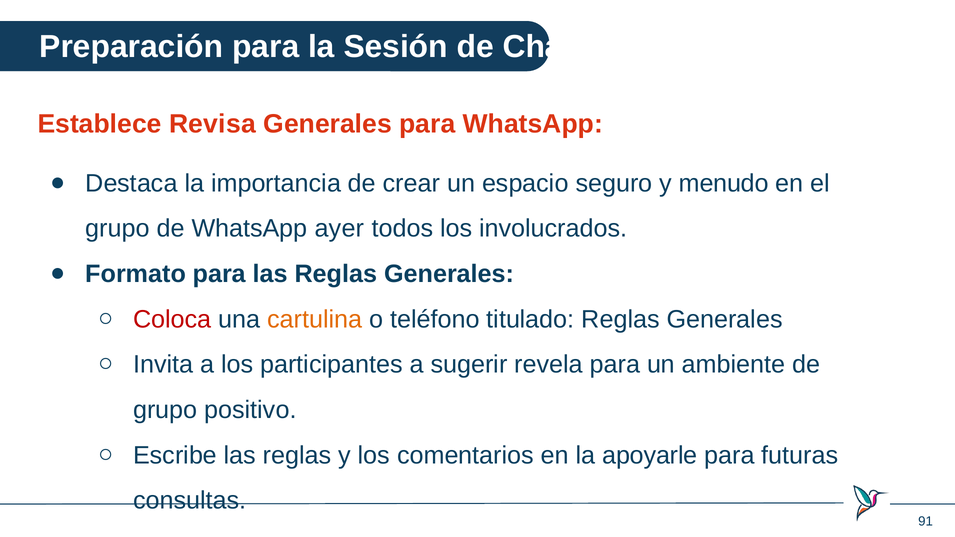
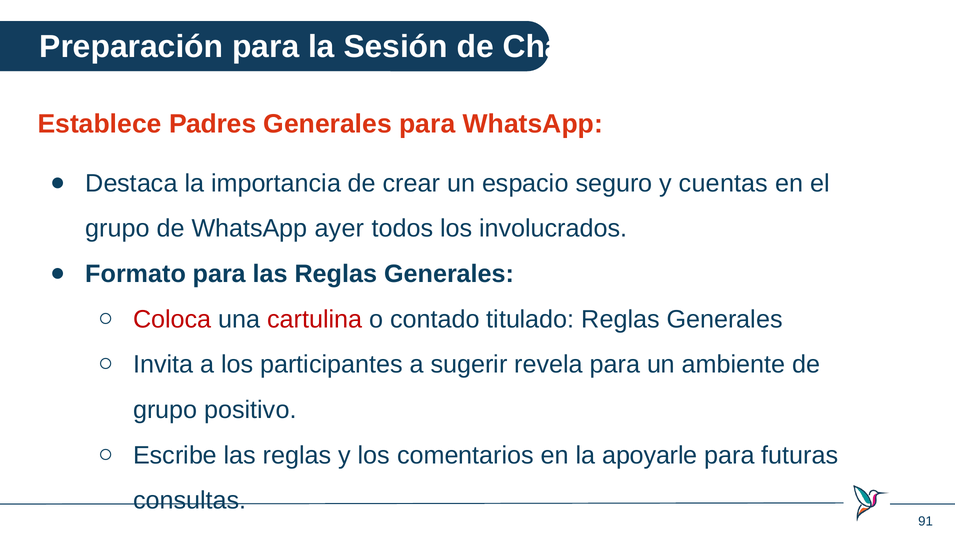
Revisa: Revisa -> Padres
menudo: menudo -> cuentas
cartulina colour: orange -> red
teléfono: teléfono -> contado
